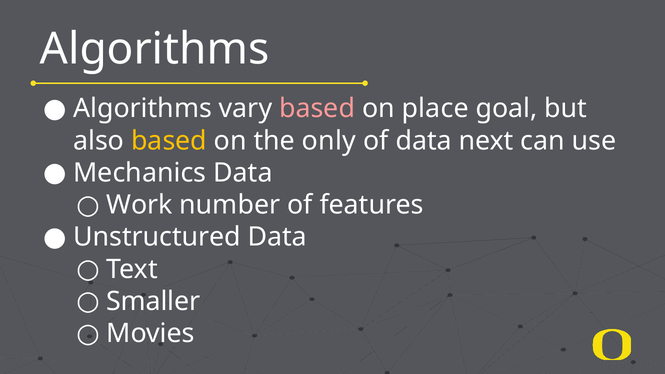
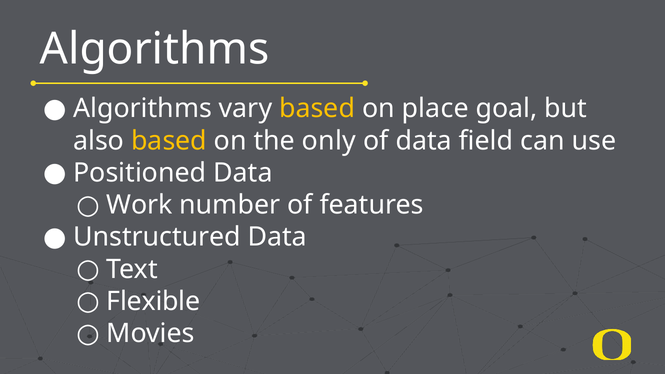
based at (317, 109) colour: pink -> yellow
next: next -> field
Mechanics: Mechanics -> Positioned
Smaller: Smaller -> Flexible
